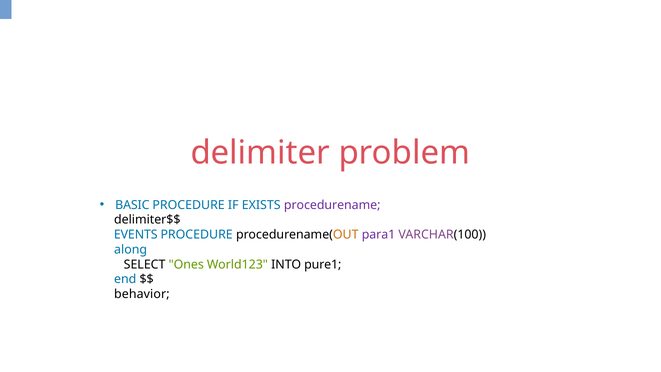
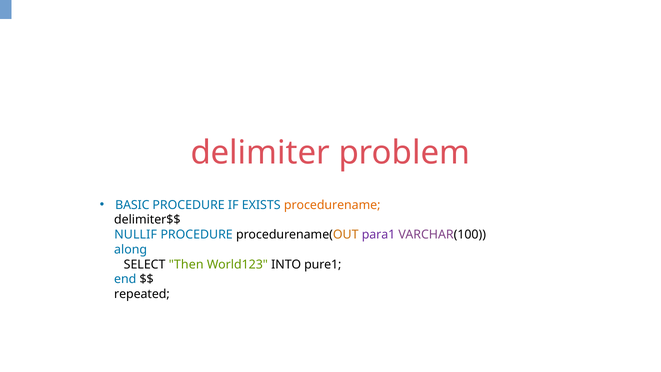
procedurename colour: purple -> orange
EVENTS: EVENTS -> NULLIF
Ones: Ones -> Then
behavior: behavior -> repeated
